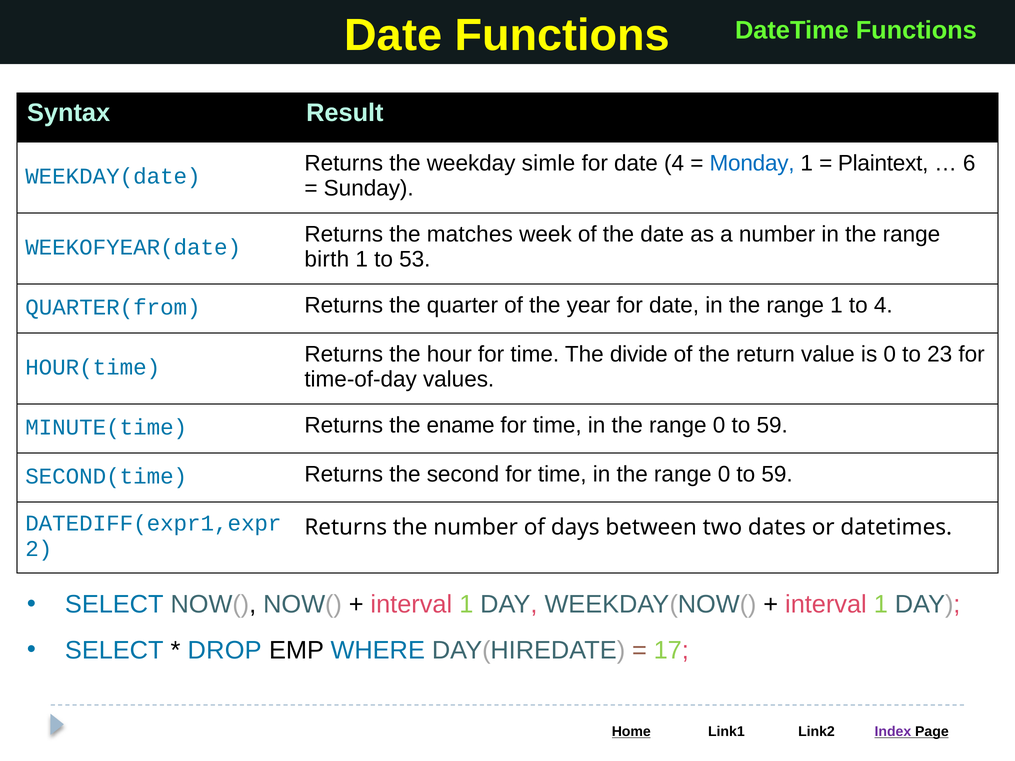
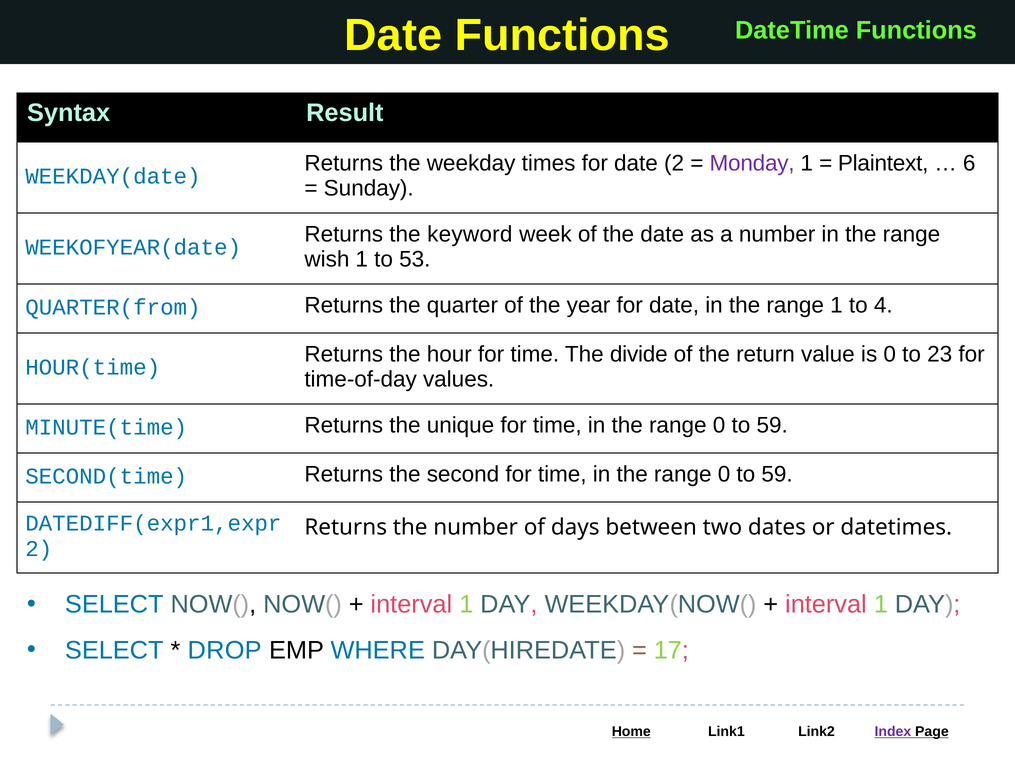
simle: simle -> times
date 4: 4 -> 2
Monday colour: blue -> purple
matches: matches -> keyword
birth: birth -> wish
ename: ename -> unique
